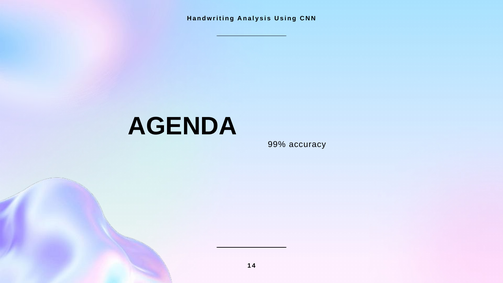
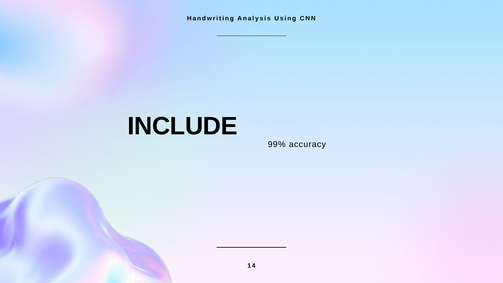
AGENDA: AGENDA -> INCLUDE
